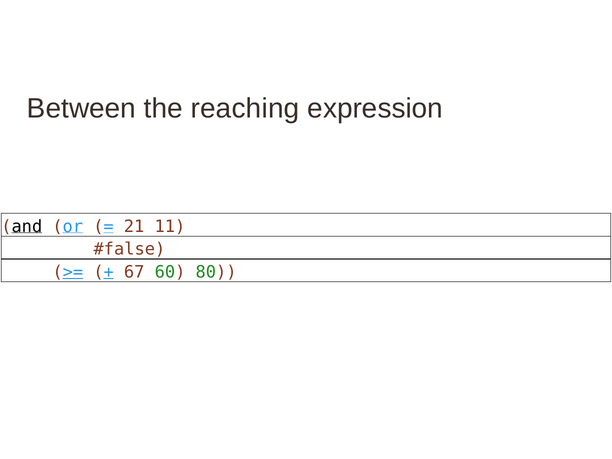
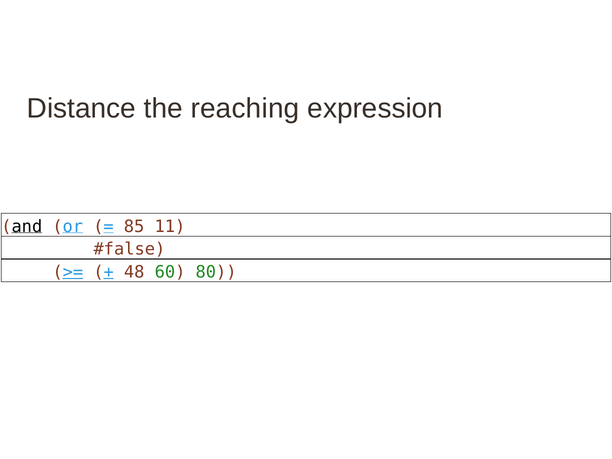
Between: Between -> Distance
21: 21 -> 85
67: 67 -> 48
